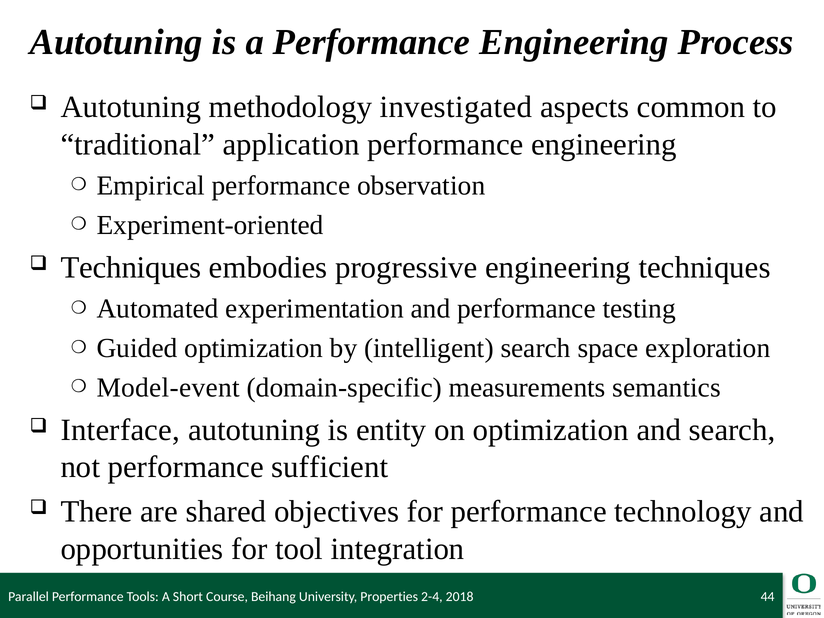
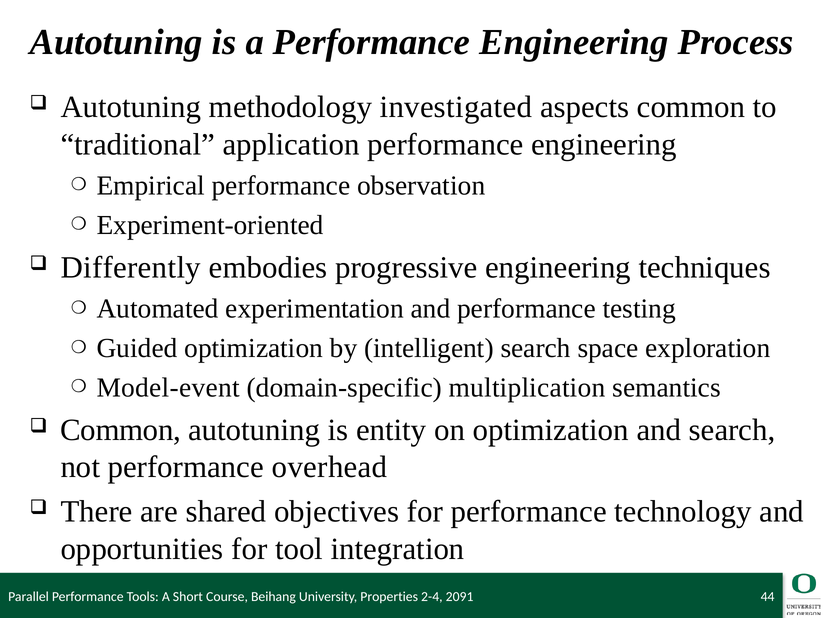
Techniques at (131, 268): Techniques -> Differently
measurements: measurements -> multiplication
Interface at (120, 430): Interface -> Common
sufficient: sufficient -> overhead
2018: 2018 -> 2091
